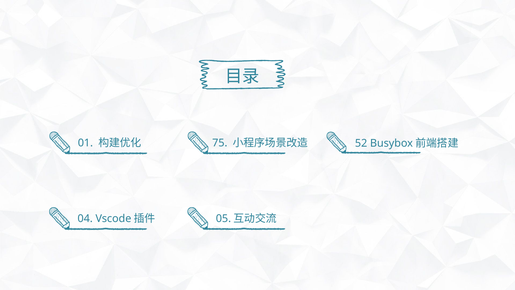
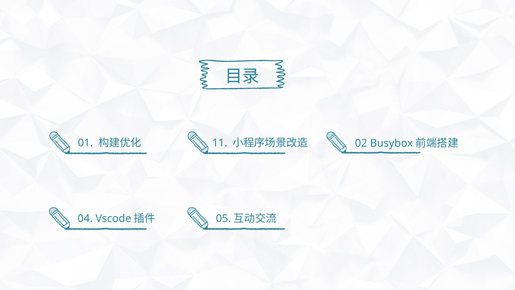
75: 75 -> 11
52: 52 -> 02
